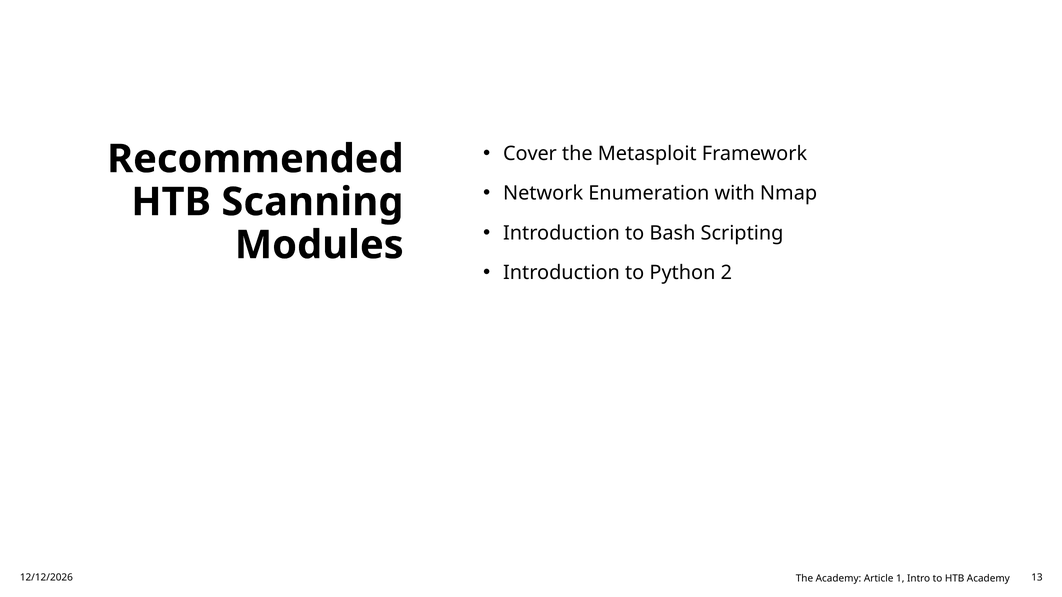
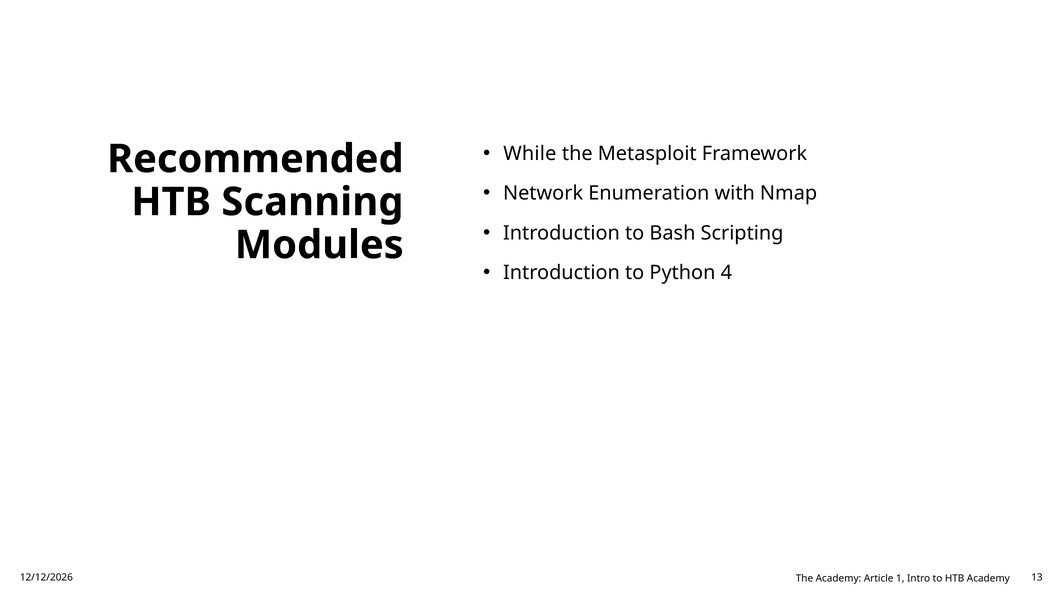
Cover: Cover -> While
2: 2 -> 4
